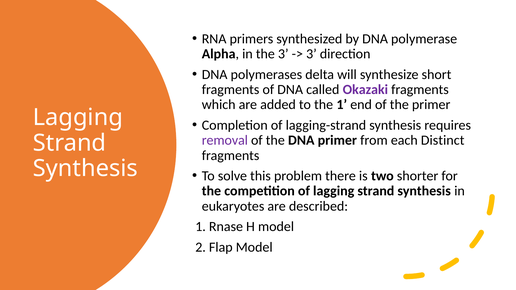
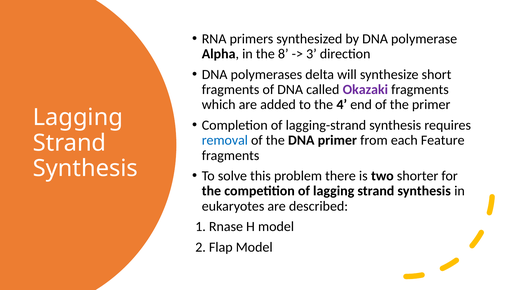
the 3: 3 -> 8
the 1: 1 -> 4
removal colour: purple -> blue
Distinct: Distinct -> Feature
